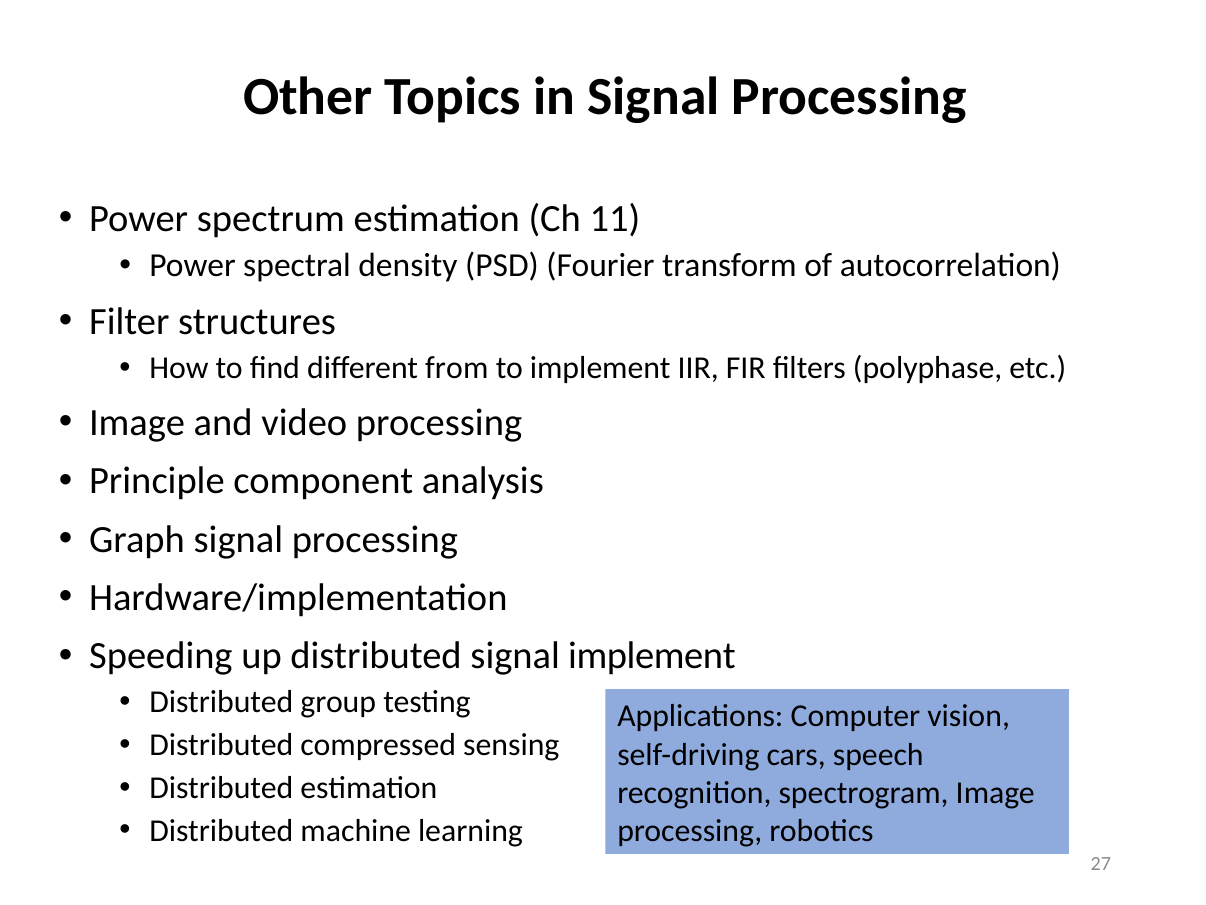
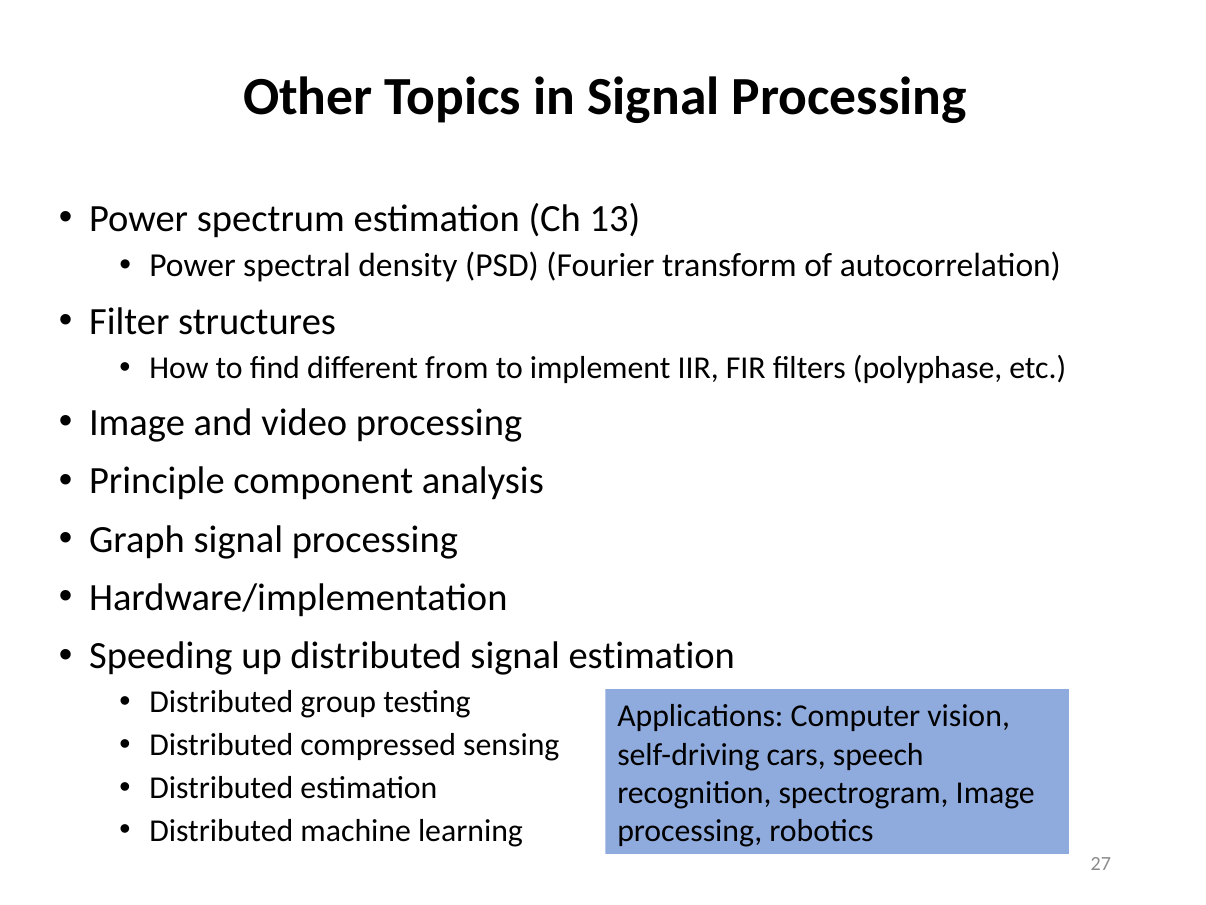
11: 11 -> 13
signal implement: implement -> estimation
